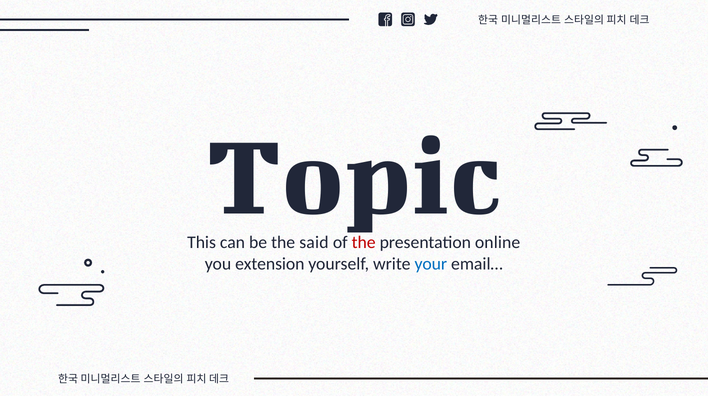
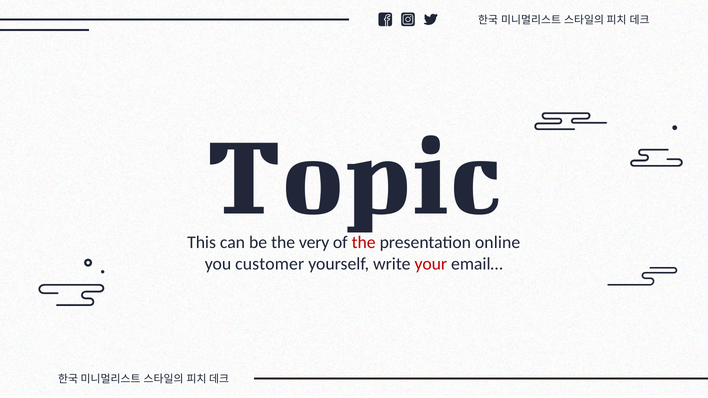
said: said -> very
extension: extension -> customer
your colour: blue -> red
